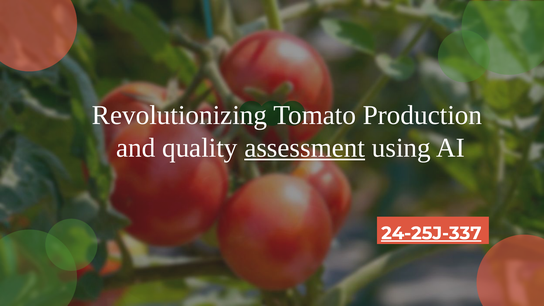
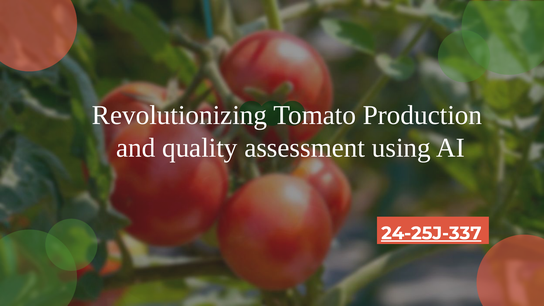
assessment underline: present -> none
